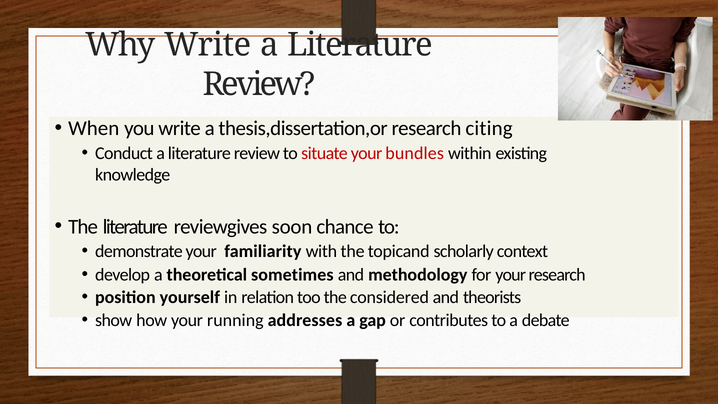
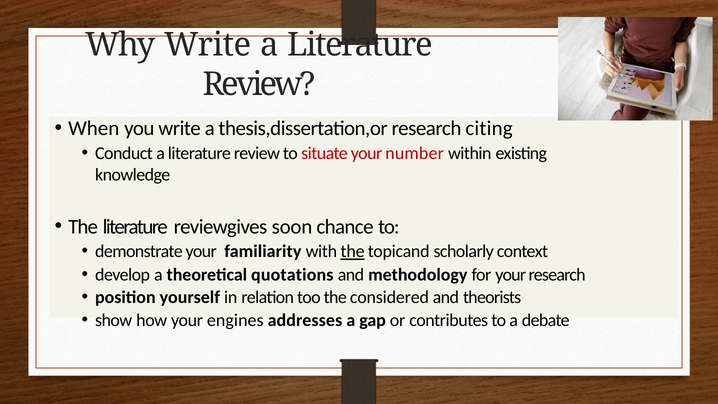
bundles: bundles -> number
the at (353, 251) underline: none -> present
sometimes: sometimes -> quotations
running: running -> engines
